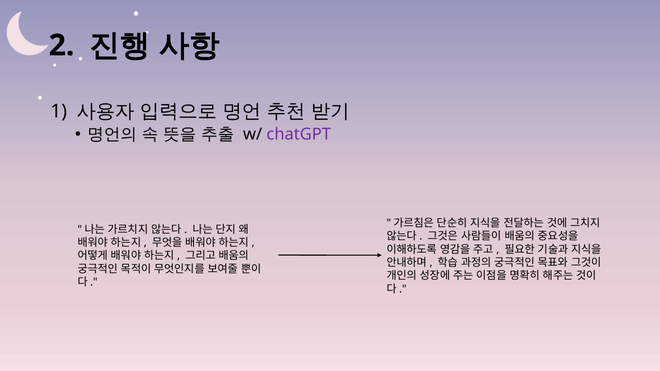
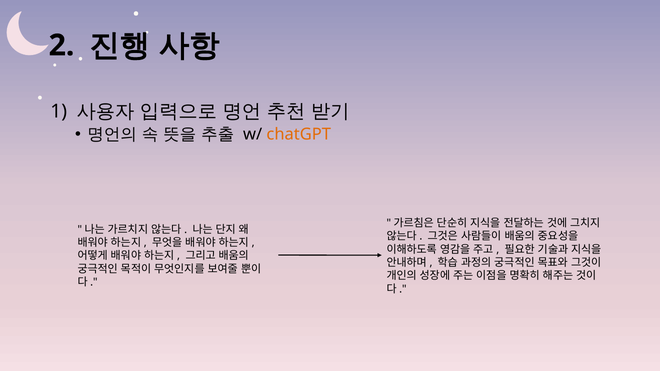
chatGPT colour: purple -> orange
